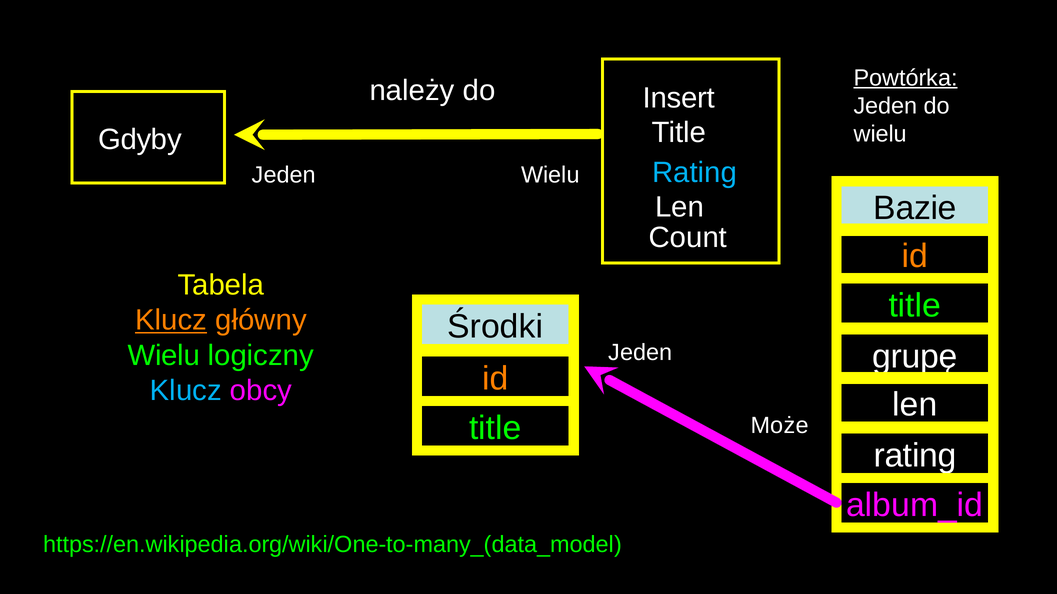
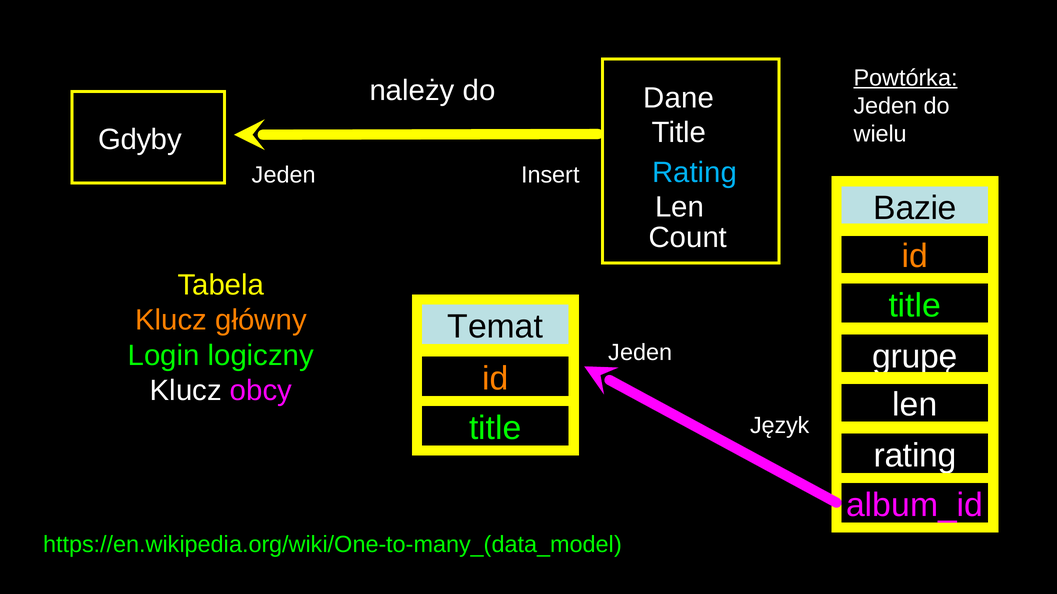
Insert: Insert -> Dane
Wielu at (550, 175): Wielu -> Insert
Klucz at (171, 321) underline: present -> none
Środki: Środki -> Temat
Wielu at (164, 356): Wielu -> Login
Klucz at (186, 391) colour: light blue -> white
Może: Może -> Język
